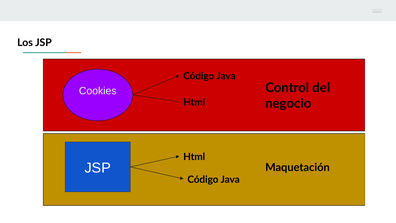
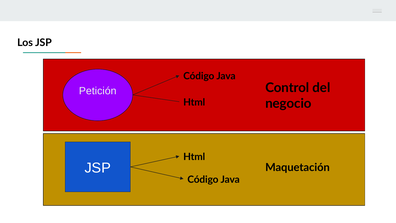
Cookies: Cookies -> Petición
